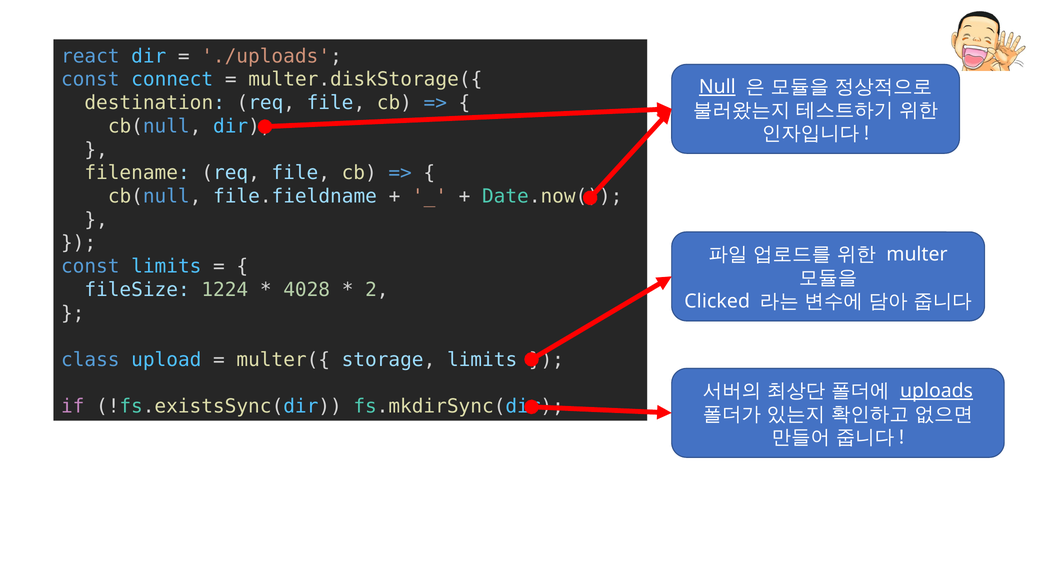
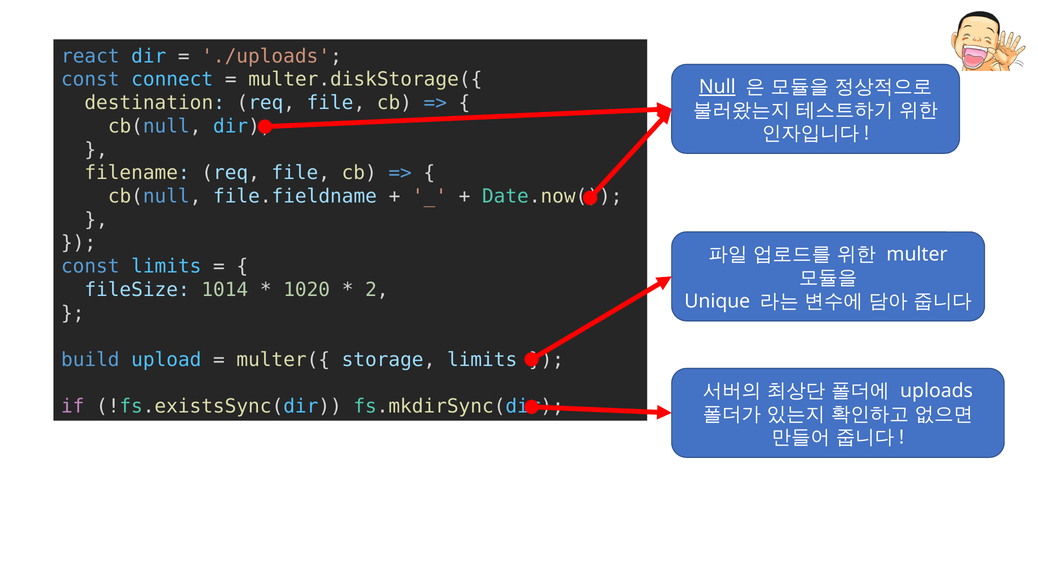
1224: 1224 -> 1014
4028: 4028 -> 1020
Clicked: Clicked -> Unique
class: class -> build
uploads underline: present -> none
